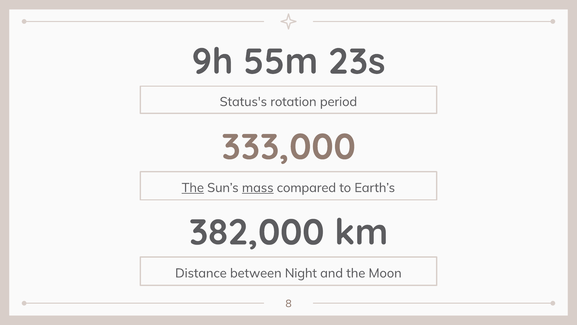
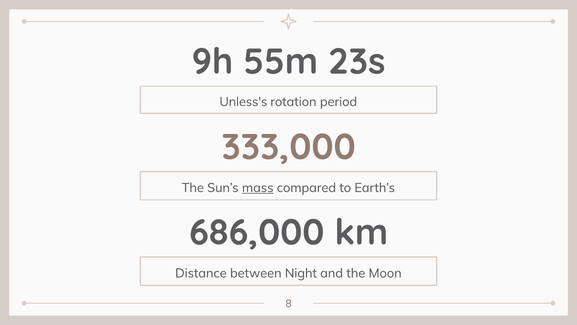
Status's: Status's -> Unless's
The at (193, 188) underline: present -> none
382,000: 382,000 -> 686,000
